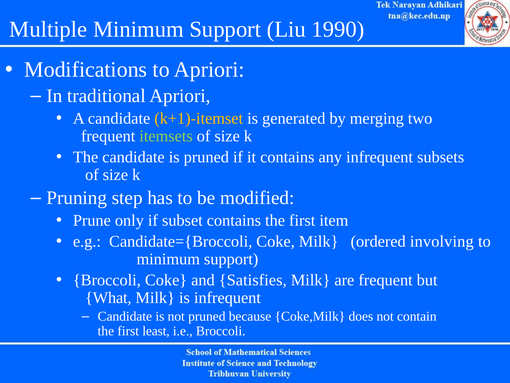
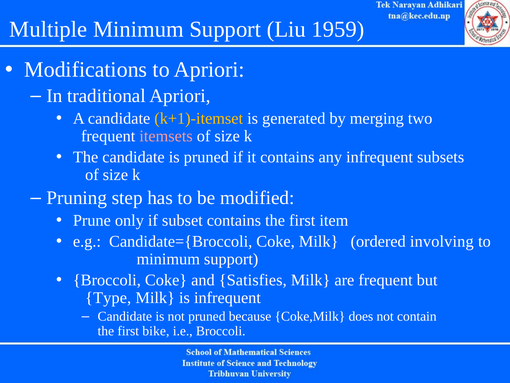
1990: 1990 -> 1959
itemsets colour: light green -> pink
What: What -> Type
least: least -> bike
